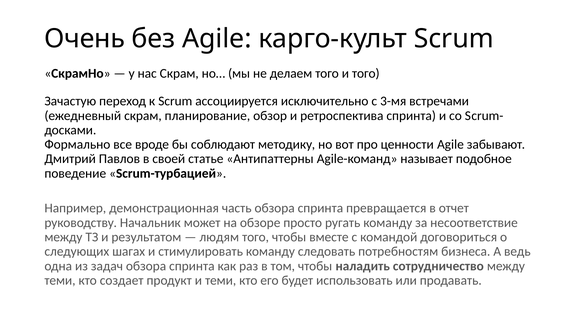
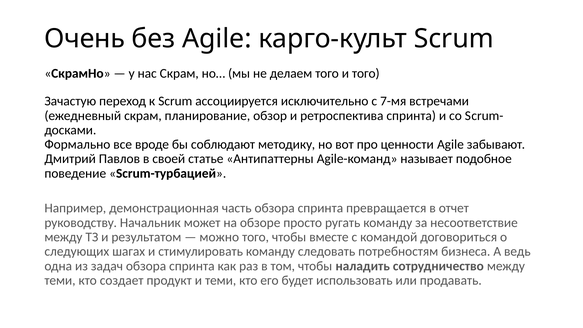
3-мя: 3-мя -> 7-мя
людям: людям -> можно
